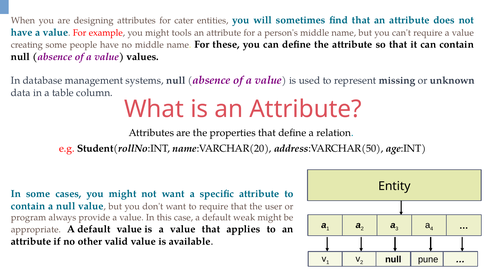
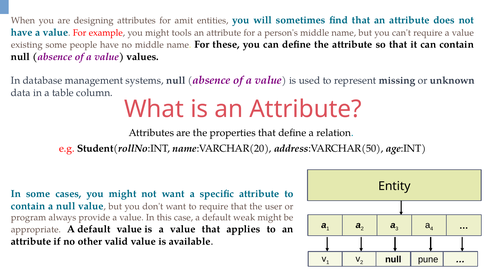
cater: cater -> amit
creating: creating -> existing
